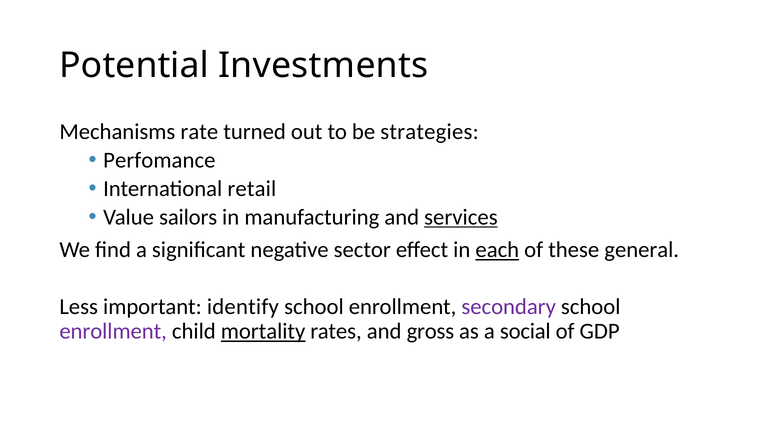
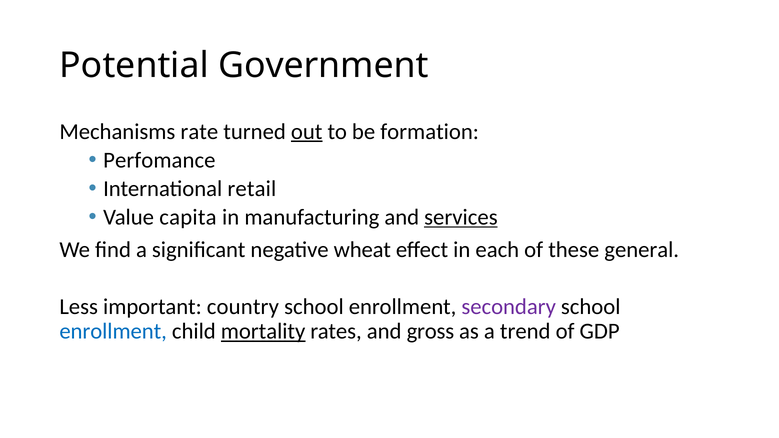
Investments: Investments -> Government
out underline: none -> present
strategies: strategies -> formation
sailors: sailors -> capita
sector: sector -> wheat
each underline: present -> none
identify: identify -> country
enrollment at (113, 332) colour: purple -> blue
social: social -> trend
